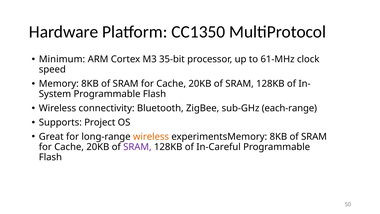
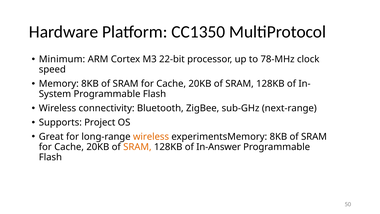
35-bit: 35-bit -> 22-bit
61-MHz: 61-MHz -> 78-MHz
each-range: each-range -> next-range
SRAM at (137, 147) colour: purple -> orange
In-Careful: In-Careful -> In-Answer
